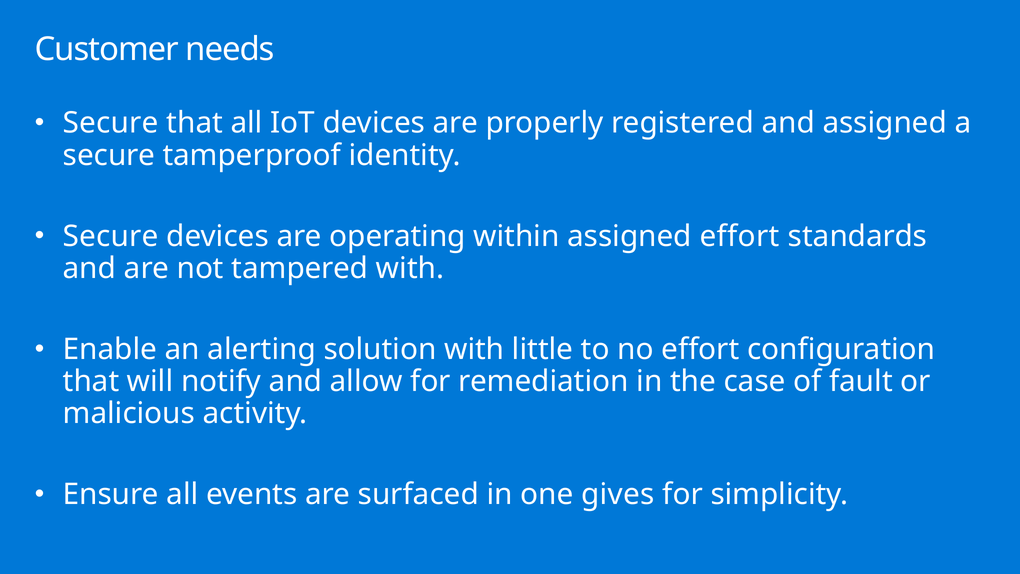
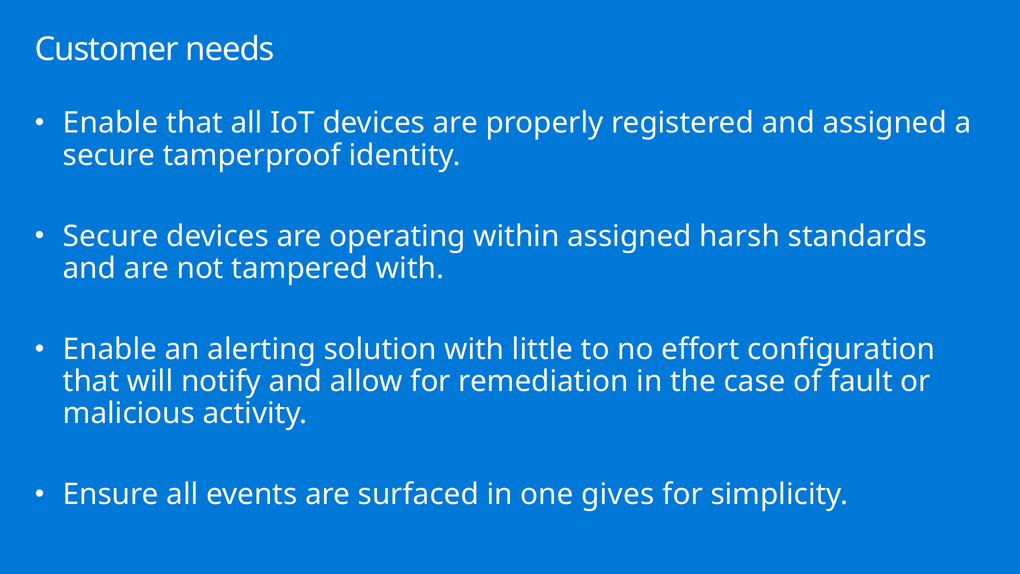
Secure at (111, 123): Secure -> Enable
assigned effort: effort -> harsh
